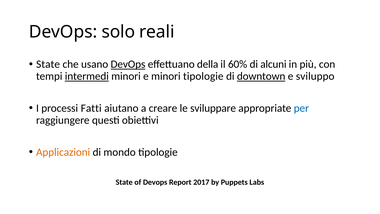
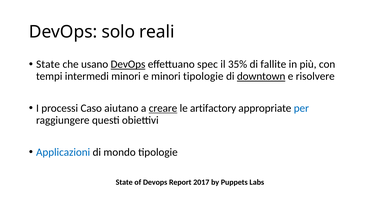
della: della -> spec
60%: 60% -> 35%
alcuni: alcuni -> fallite
intermedi underline: present -> none
sviluppo: sviluppo -> risolvere
Fatti: Fatti -> Caso
creare underline: none -> present
sviluppare: sviluppare -> artifactory
Applicazioni colour: orange -> blue
